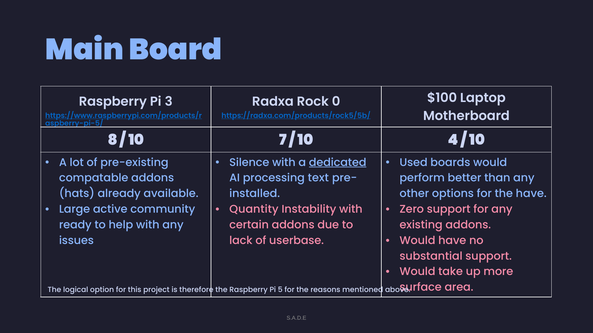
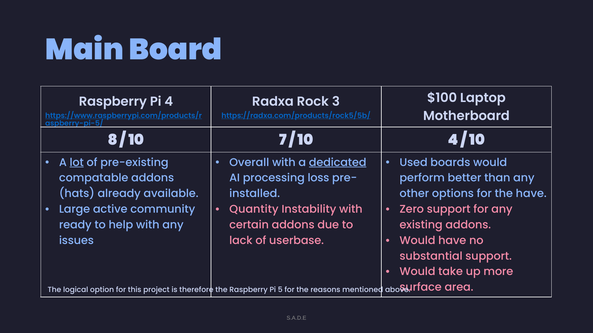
Pi 3: 3 -> 4
0: 0 -> 3
lot underline: none -> present
Silence: Silence -> Overall
text: text -> loss
